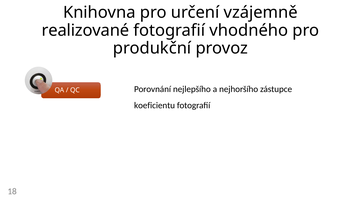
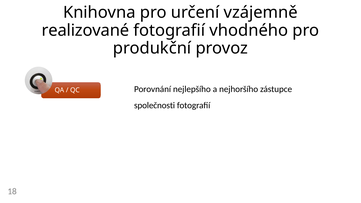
koeficientu: koeficientu -> společnosti
